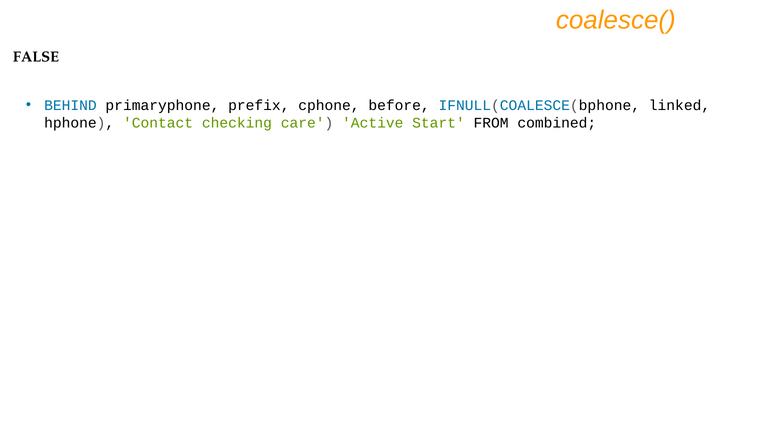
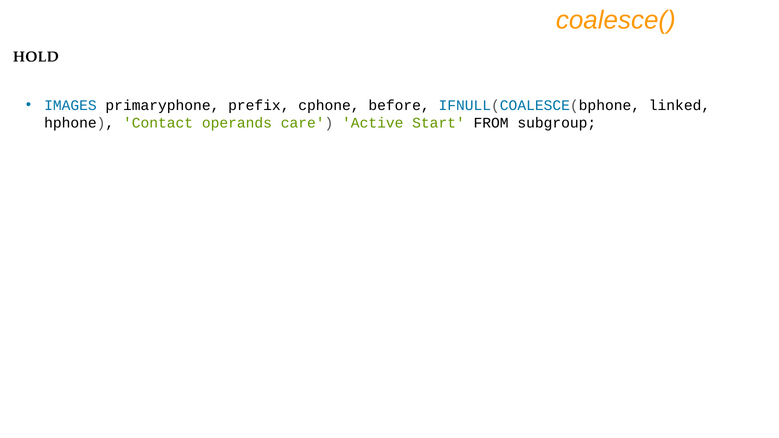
FALSE: FALSE -> HOLD
BEHIND: BEHIND -> IMAGES
checking: checking -> operands
combined: combined -> subgroup
